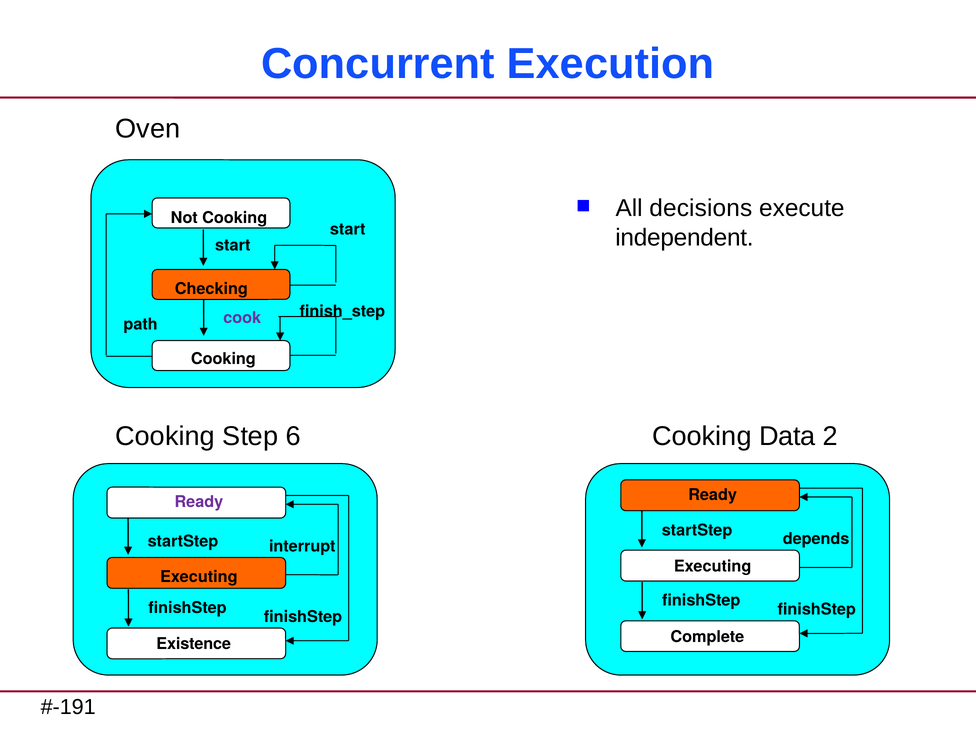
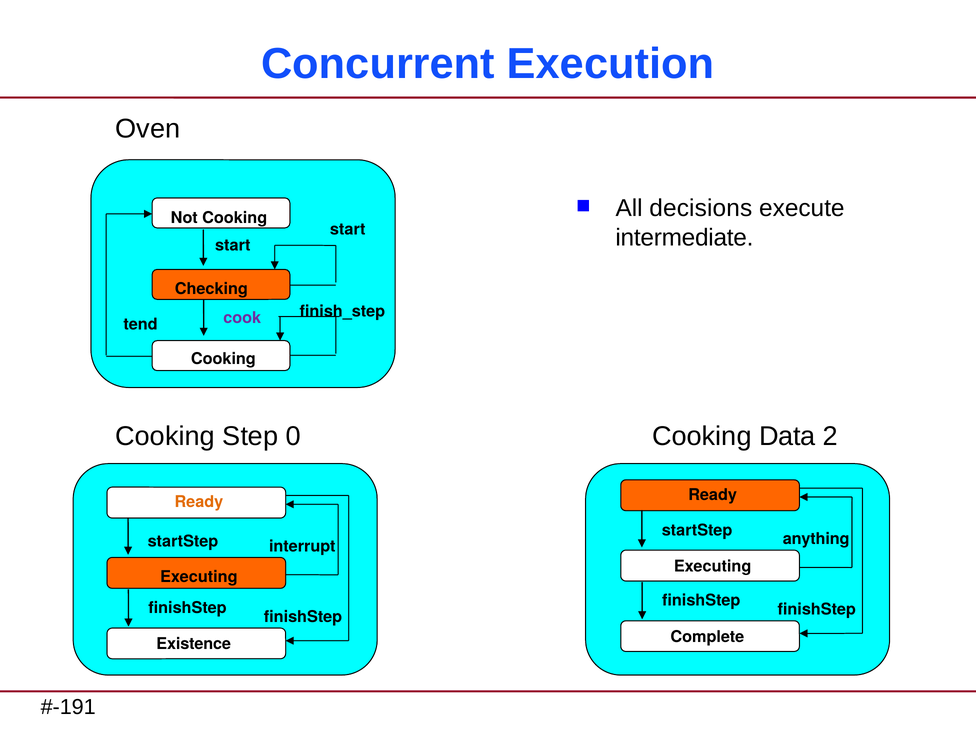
independent: independent -> intermediate
path: path -> tend
6: 6 -> 0
Ready at (199, 502) colour: purple -> orange
depends: depends -> anything
